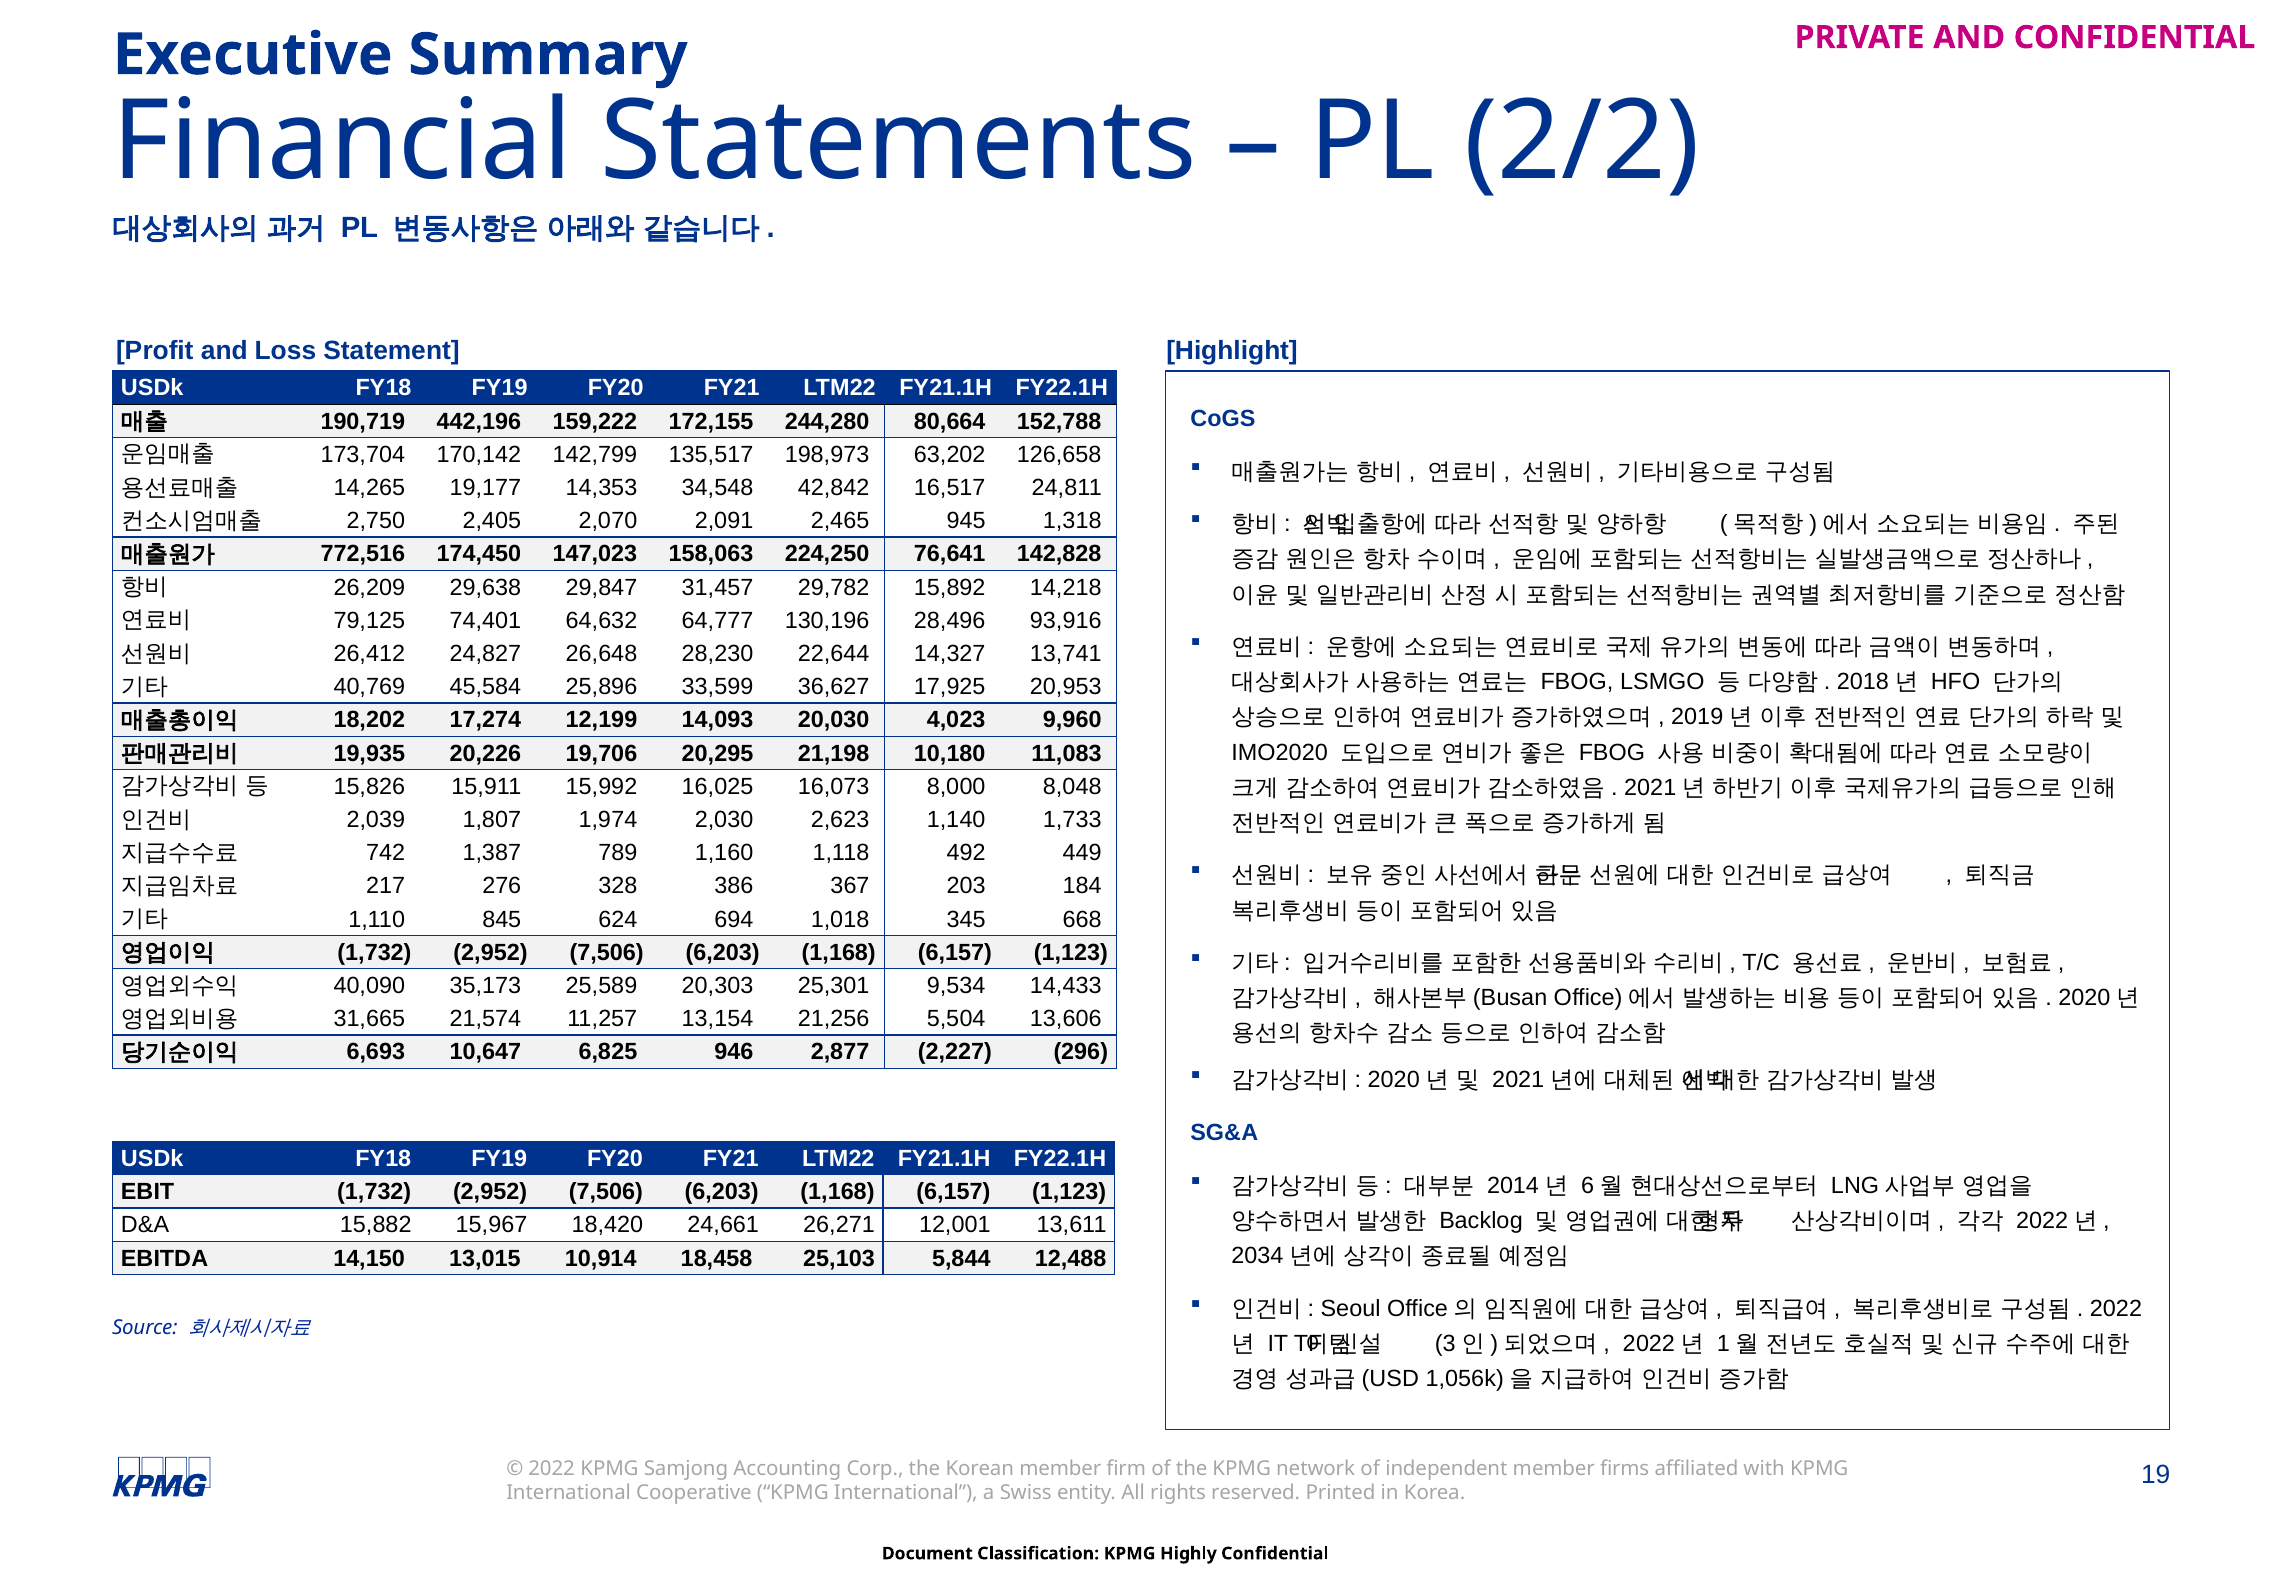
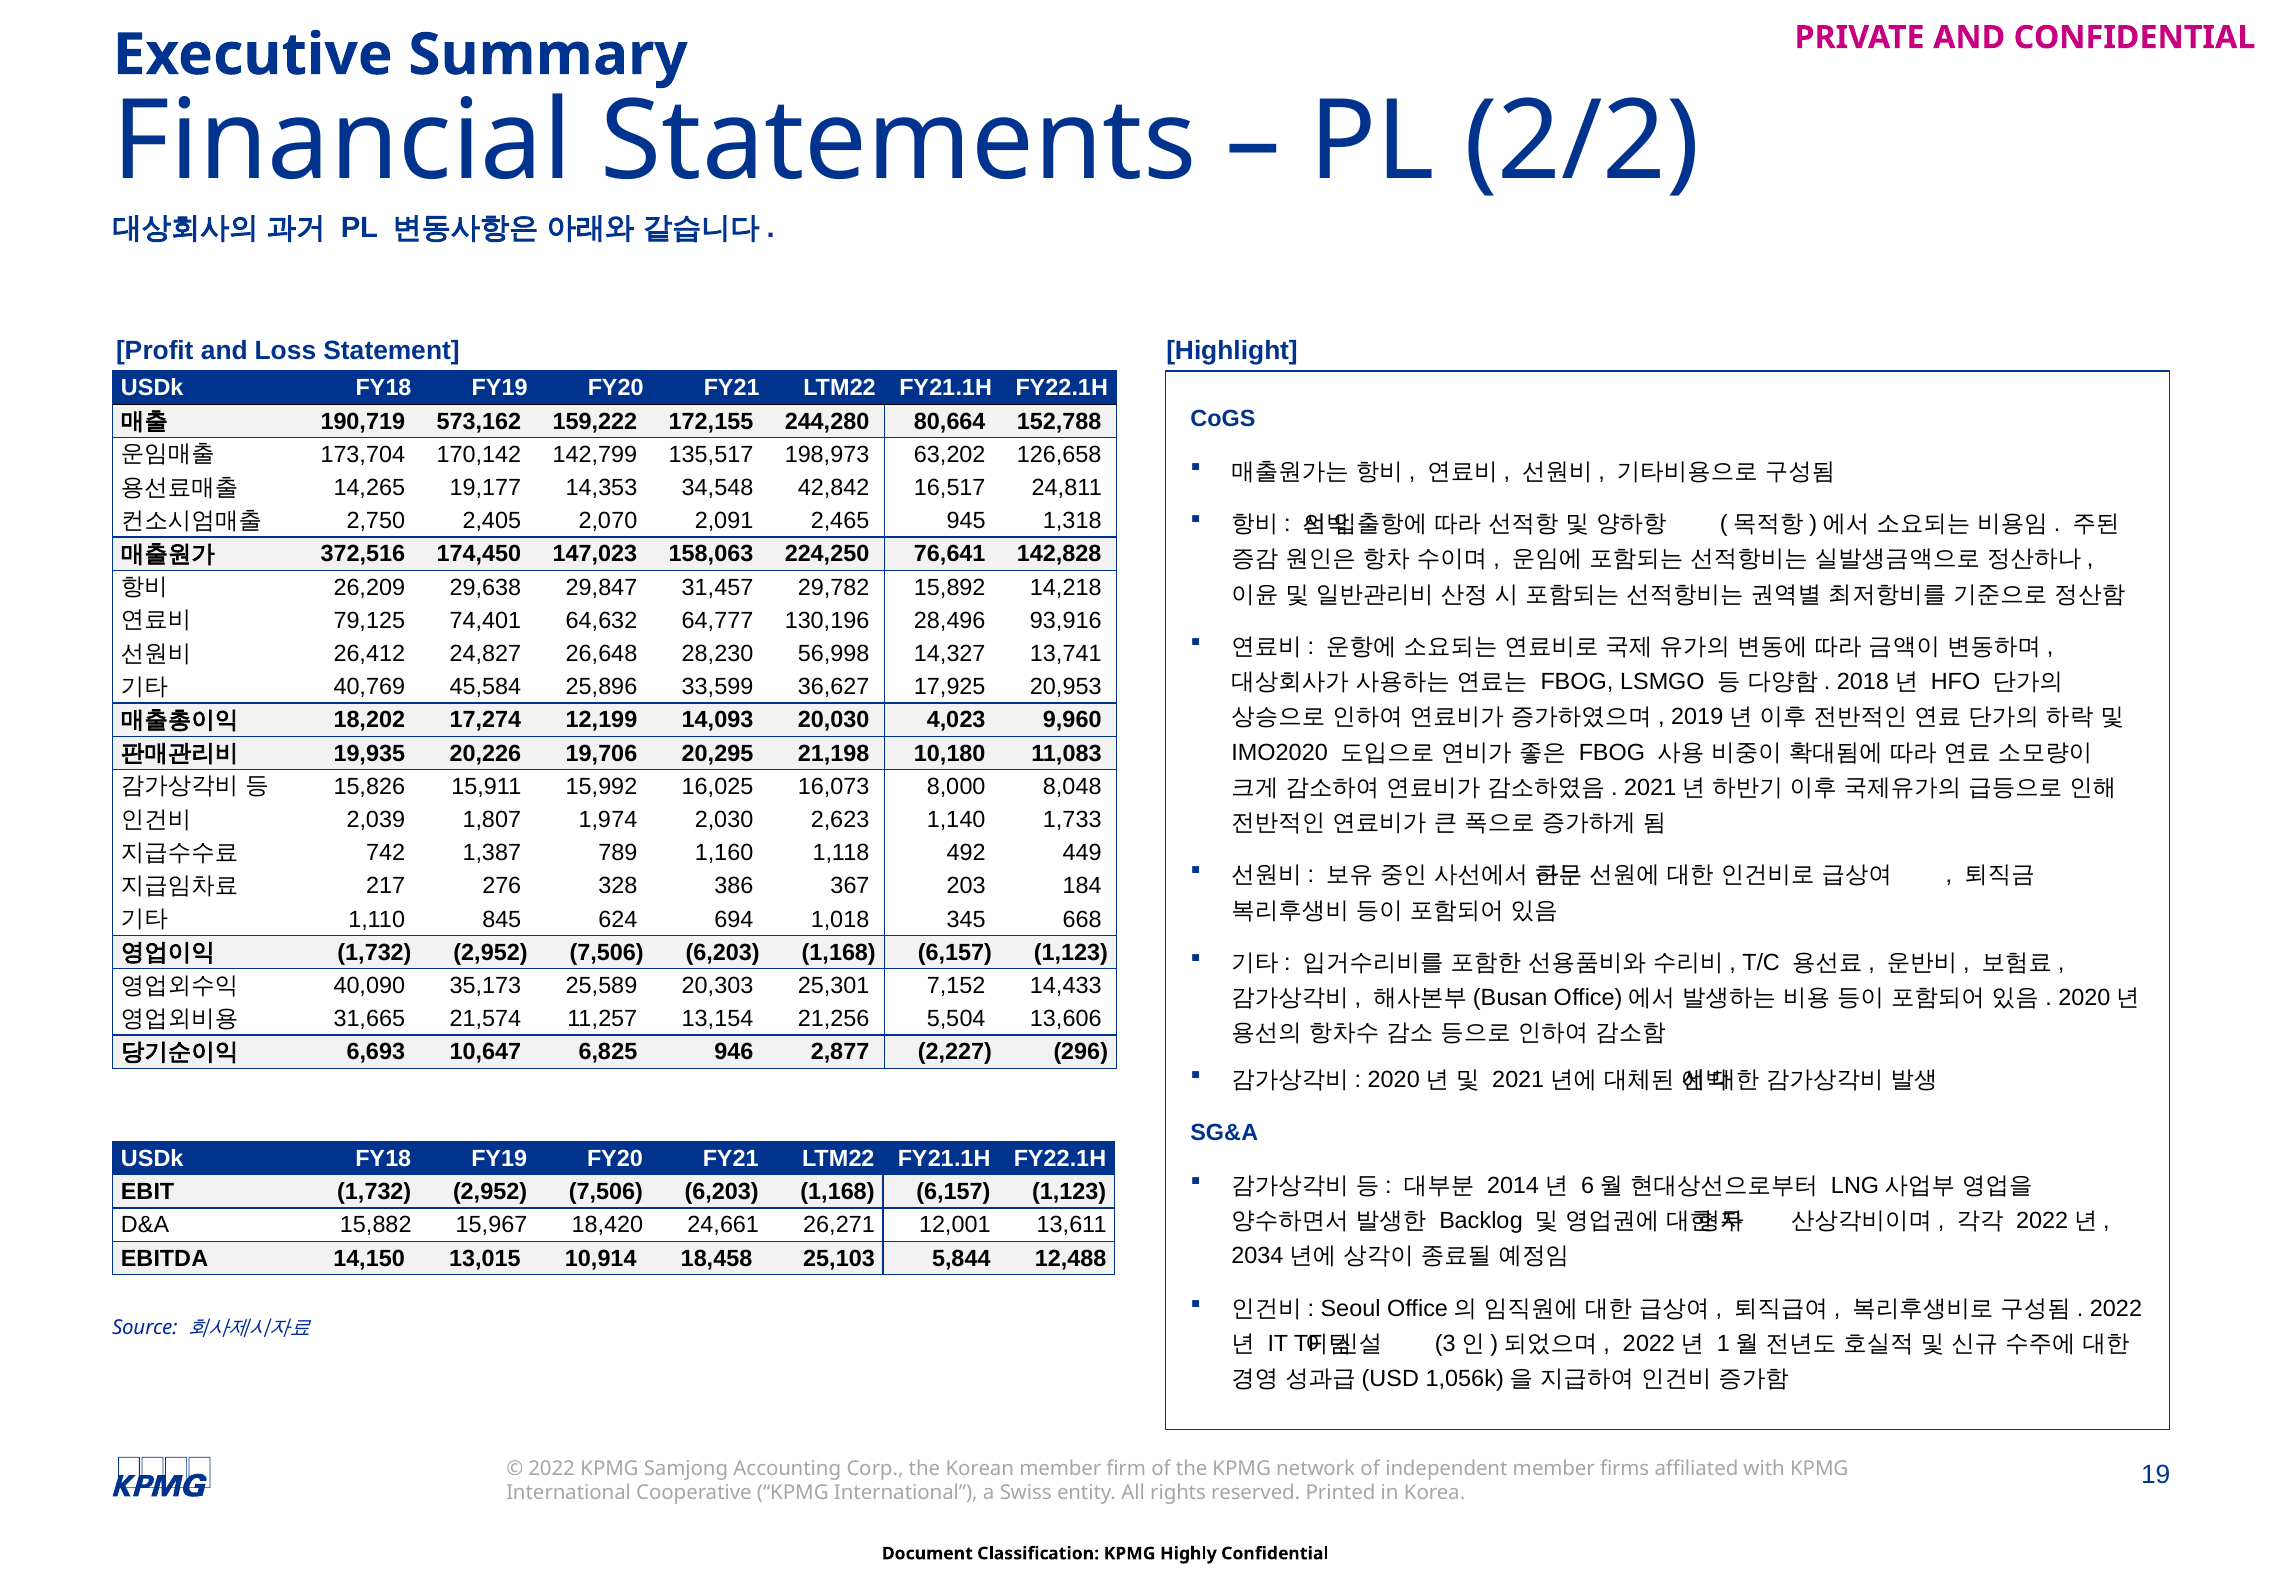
442,196: 442,196 -> 573,162
772,516: 772,516 -> 372,516
22,644: 22,644 -> 56,998
9,534: 9,534 -> 7,152
